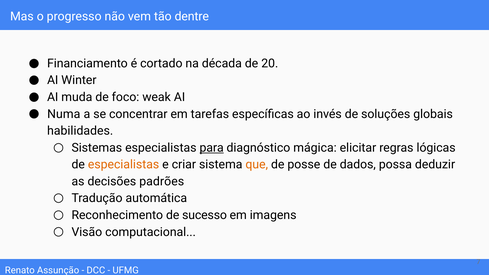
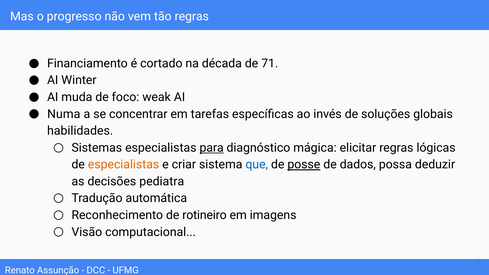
tão dentre: dentre -> regras
20: 20 -> 71
que colour: orange -> blue
posse underline: none -> present
padrões: padrões -> pediatra
sucesso: sucesso -> rotineiro
